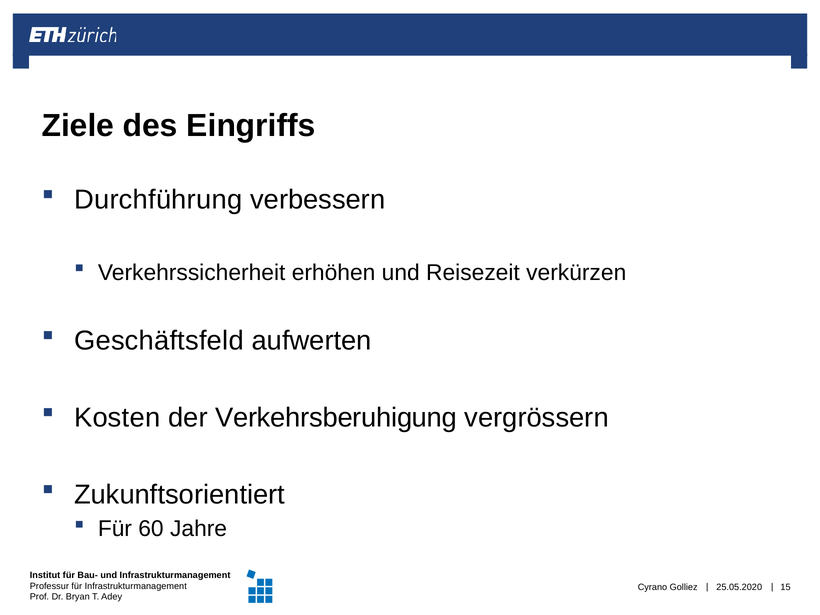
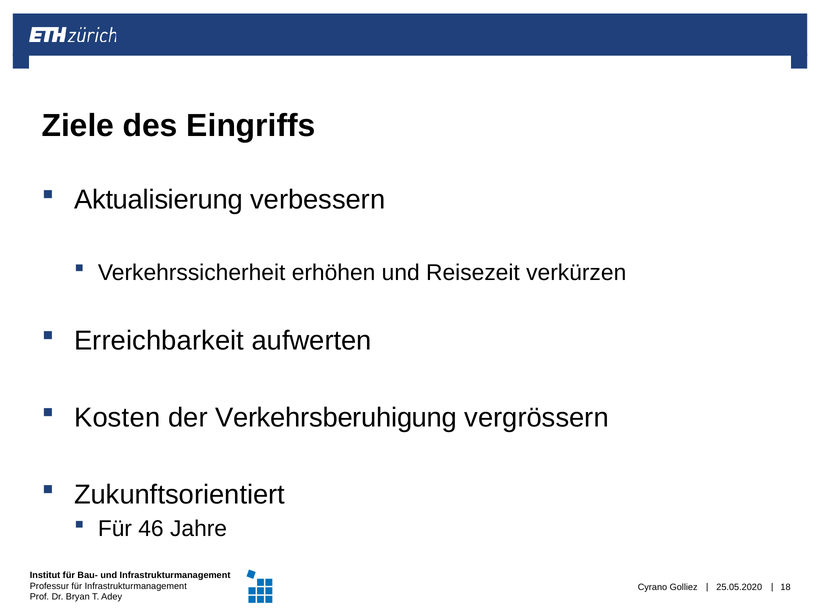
Durchführung: Durchführung -> Aktualisierung
Geschäftsfeld: Geschäftsfeld -> Erreichbarkeit
60: 60 -> 46
15: 15 -> 18
